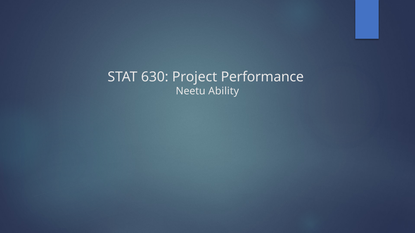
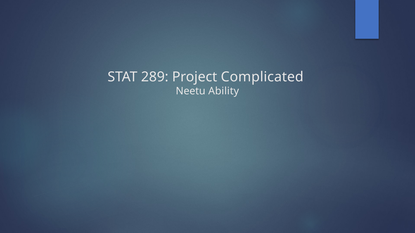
630: 630 -> 289
Performance: Performance -> Complicated
